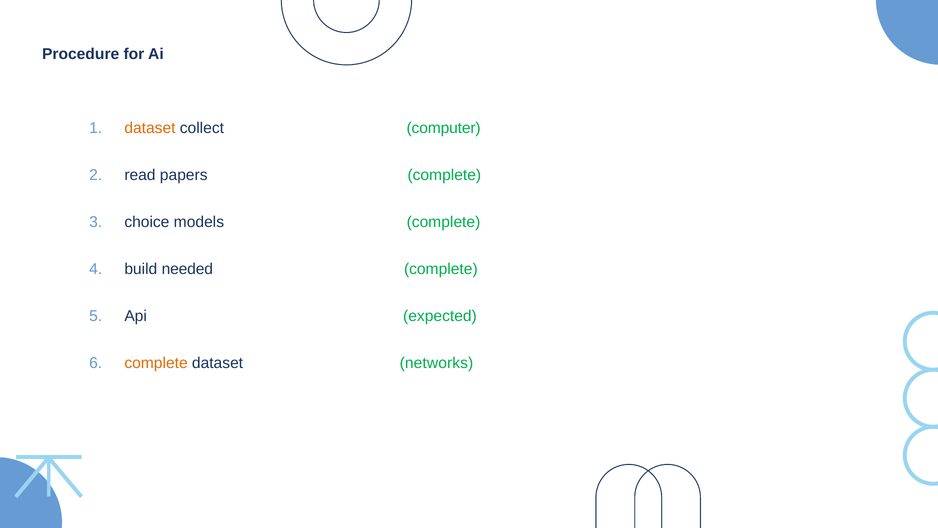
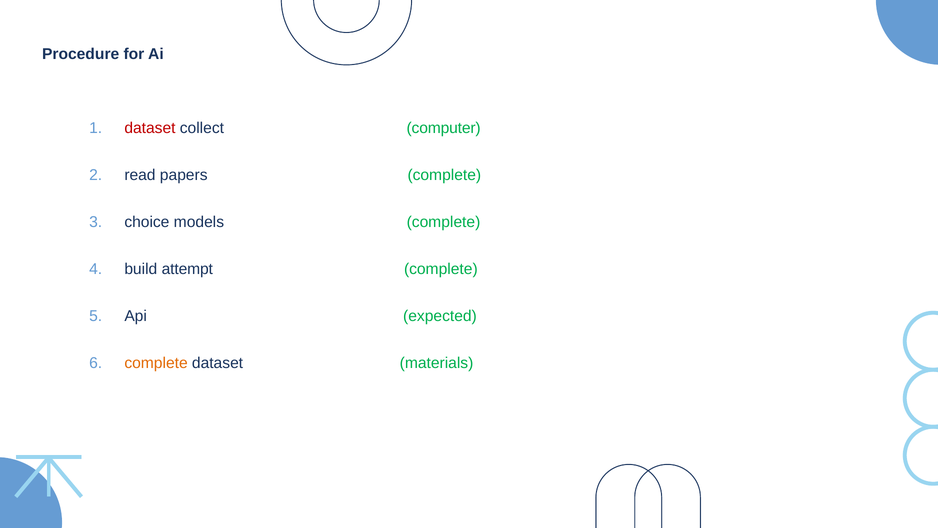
dataset at (150, 128) colour: orange -> red
needed: needed -> attempt
networks: networks -> materials
